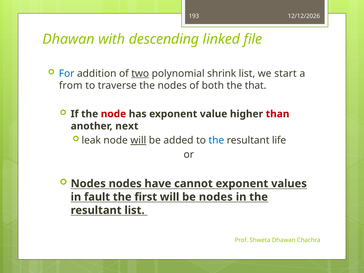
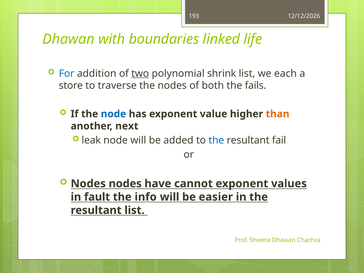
descending: descending -> boundaries
file: file -> life
start: start -> each
from: from -> store
that: that -> fails
node at (113, 114) colour: red -> blue
than colour: red -> orange
will at (138, 140) underline: present -> none
life: life -> fail
first: first -> info
be nodes: nodes -> easier
